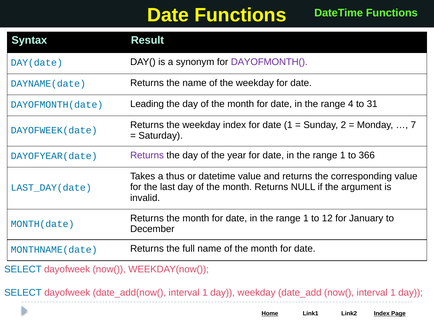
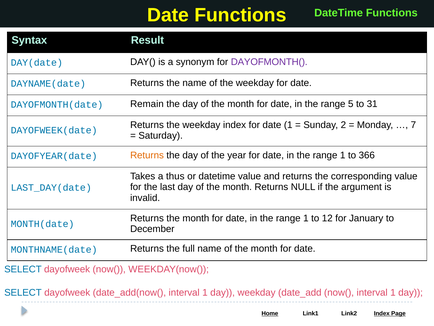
Leading: Leading -> Remain
4: 4 -> 5
Returns at (147, 155) colour: purple -> orange
